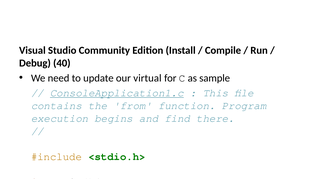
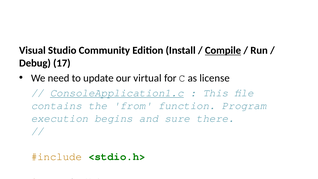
Compile underline: none -> present
40: 40 -> 17
sample: sample -> license
find: find -> sure
